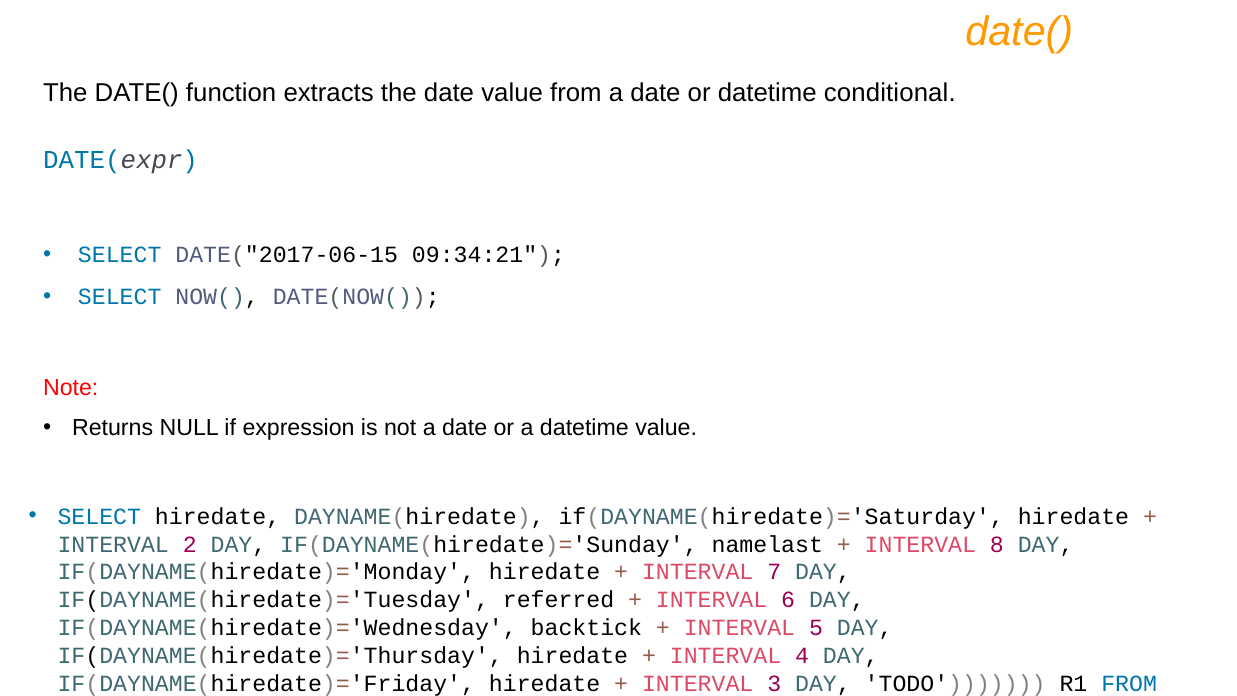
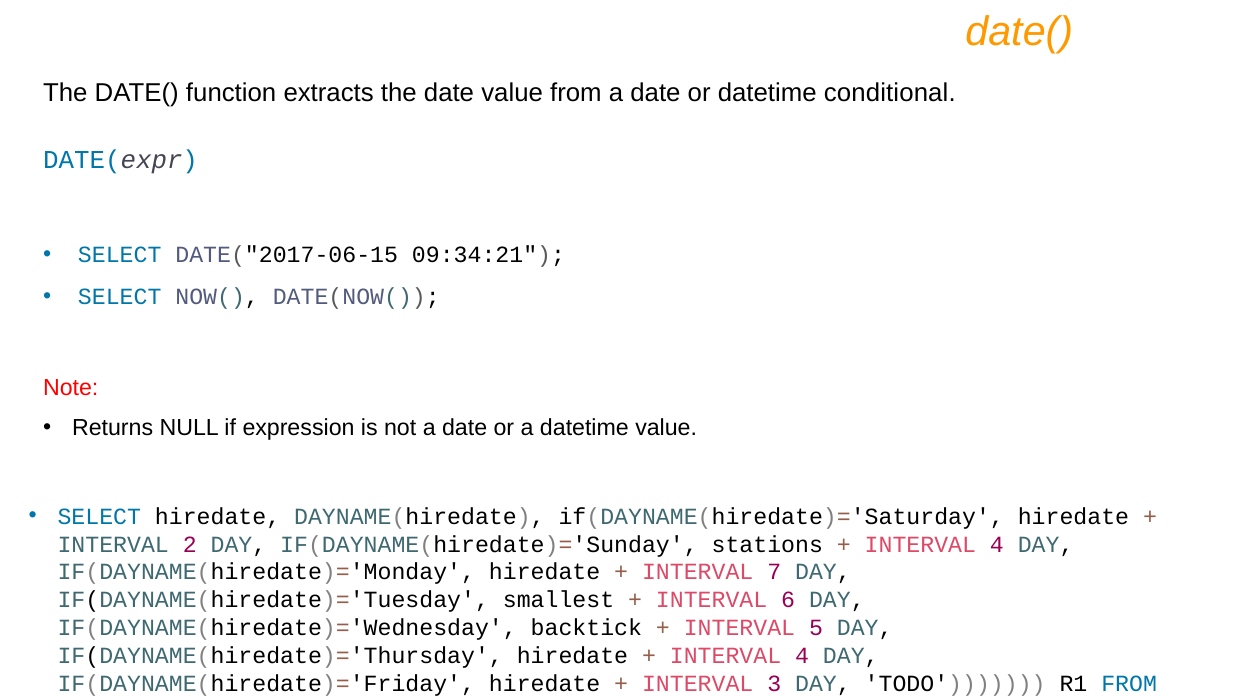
namelast: namelast -> stations
8 at (997, 544): 8 -> 4
referred: referred -> smallest
